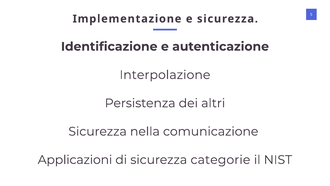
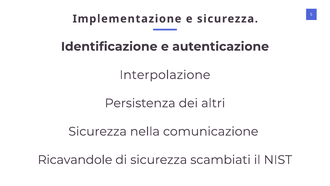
Applicazioni: Applicazioni -> Ricavandole
categorie: categorie -> scambiati
